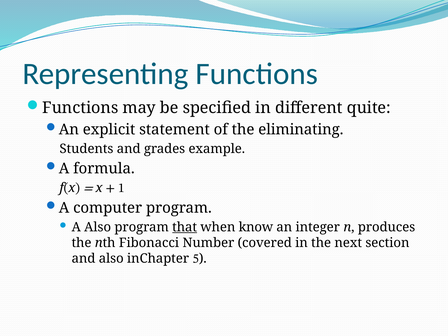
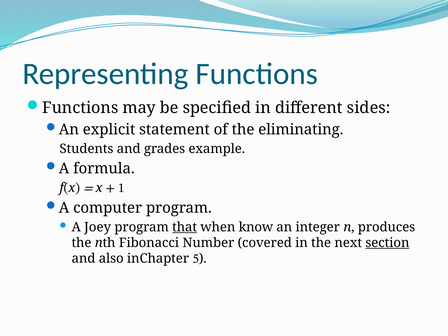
quite: quite -> sides
A Also: Also -> Joey
section underline: none -> present
